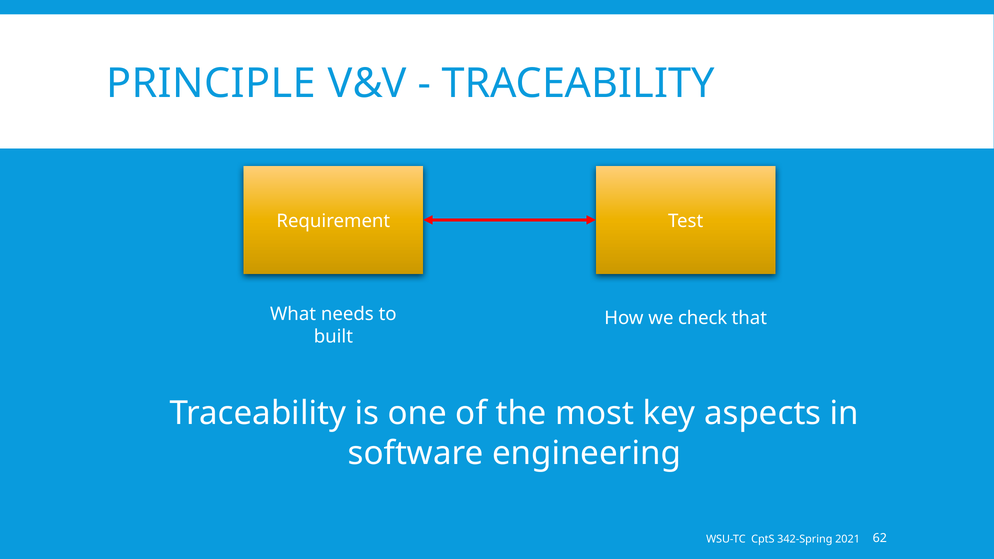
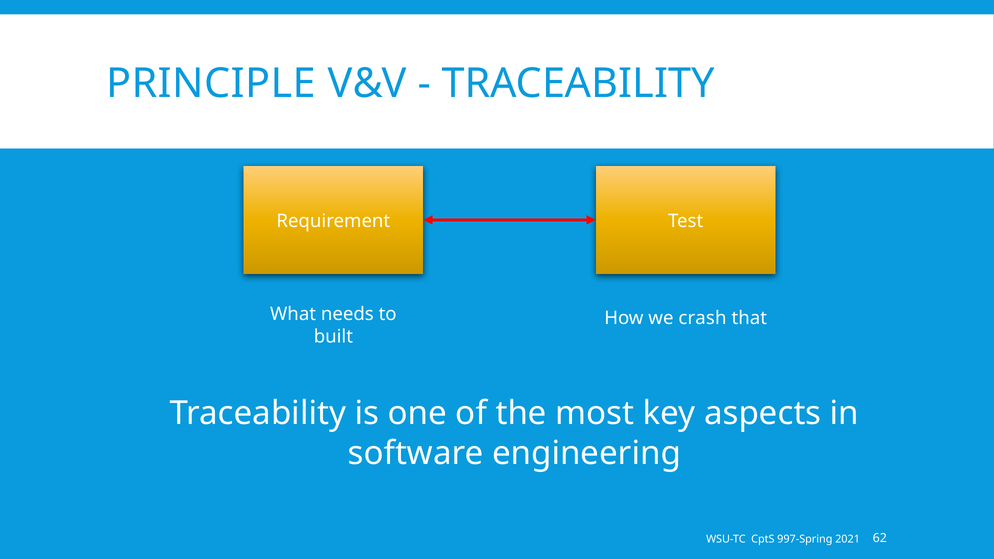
check: check -> crash
342-Spring: 342-Spring -> 997-Spring
